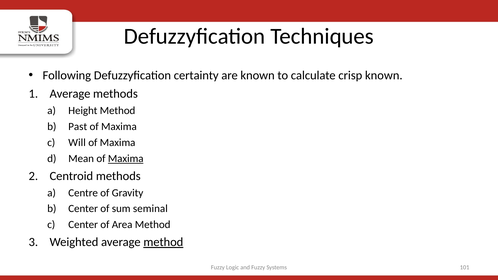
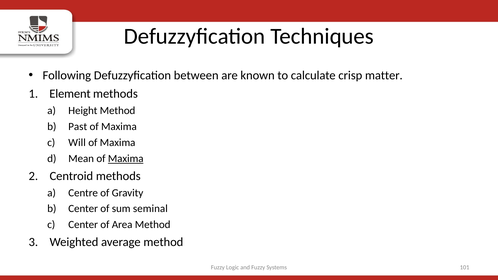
certainty: certainty -> between
crisp known: known -> matter
Average at (70, 94): Average -> Element
method at (163, 242) underline: present -> none
